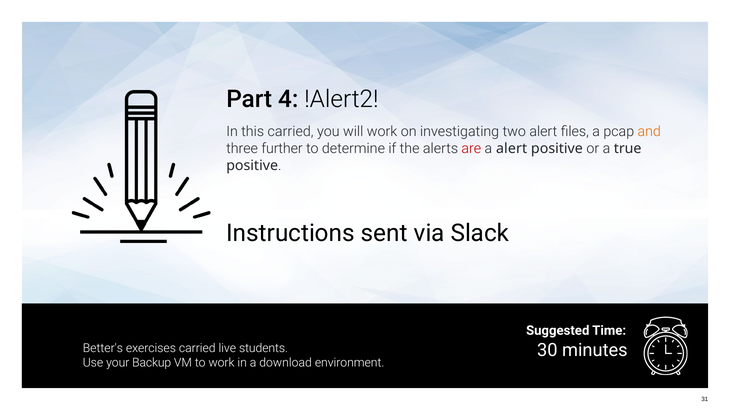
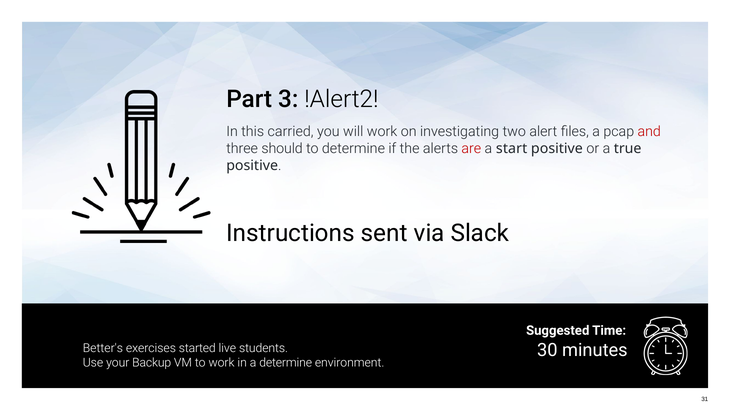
4: 4 -> 3
and colour: orange -> red
further: further -> should
a alert: alert -> start
exercises carried: carried -> started
a download: download -> determine
